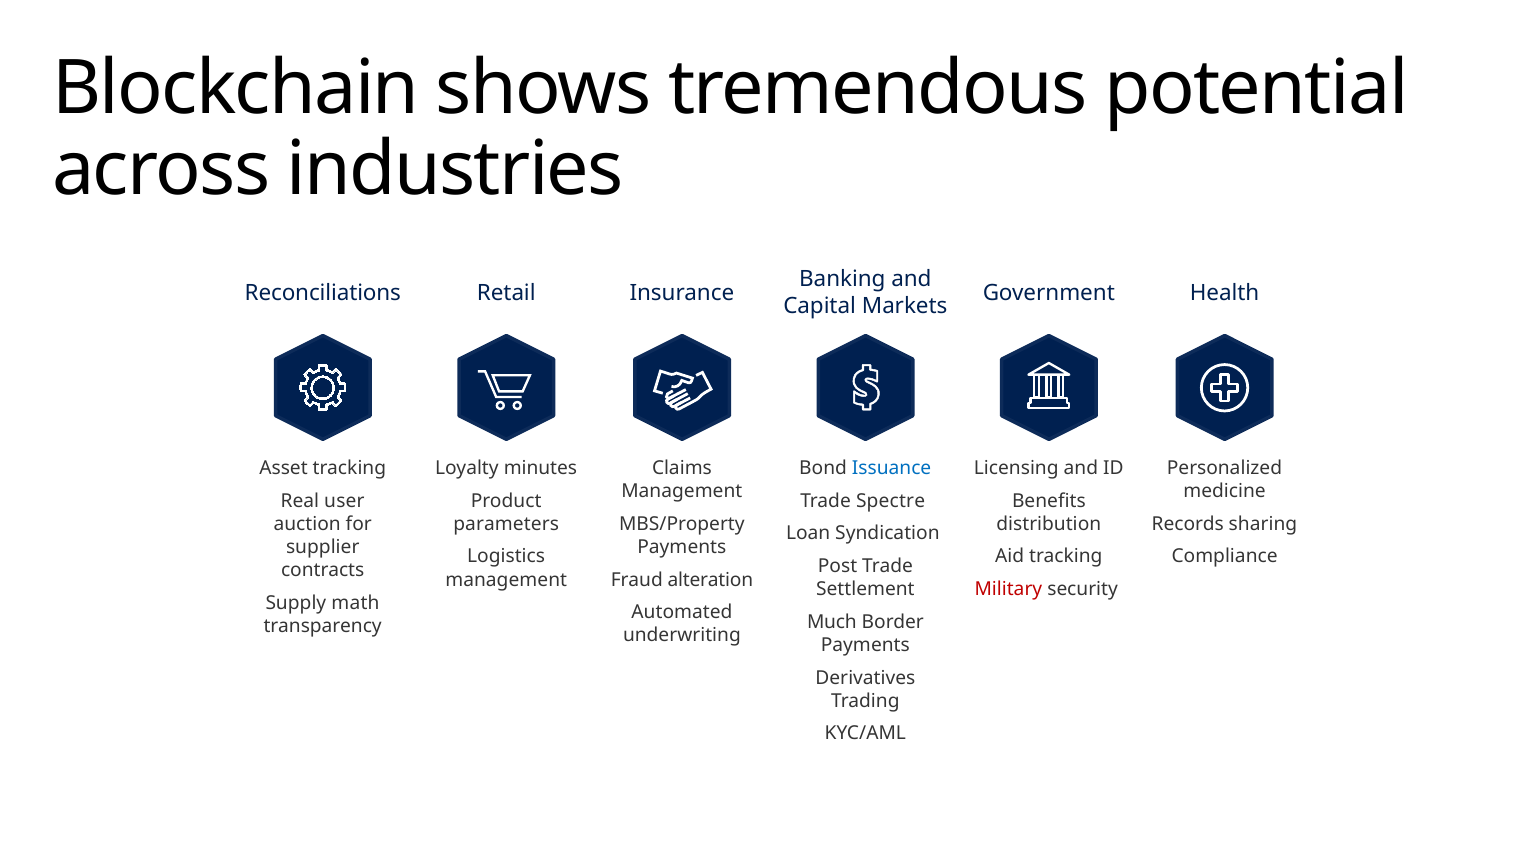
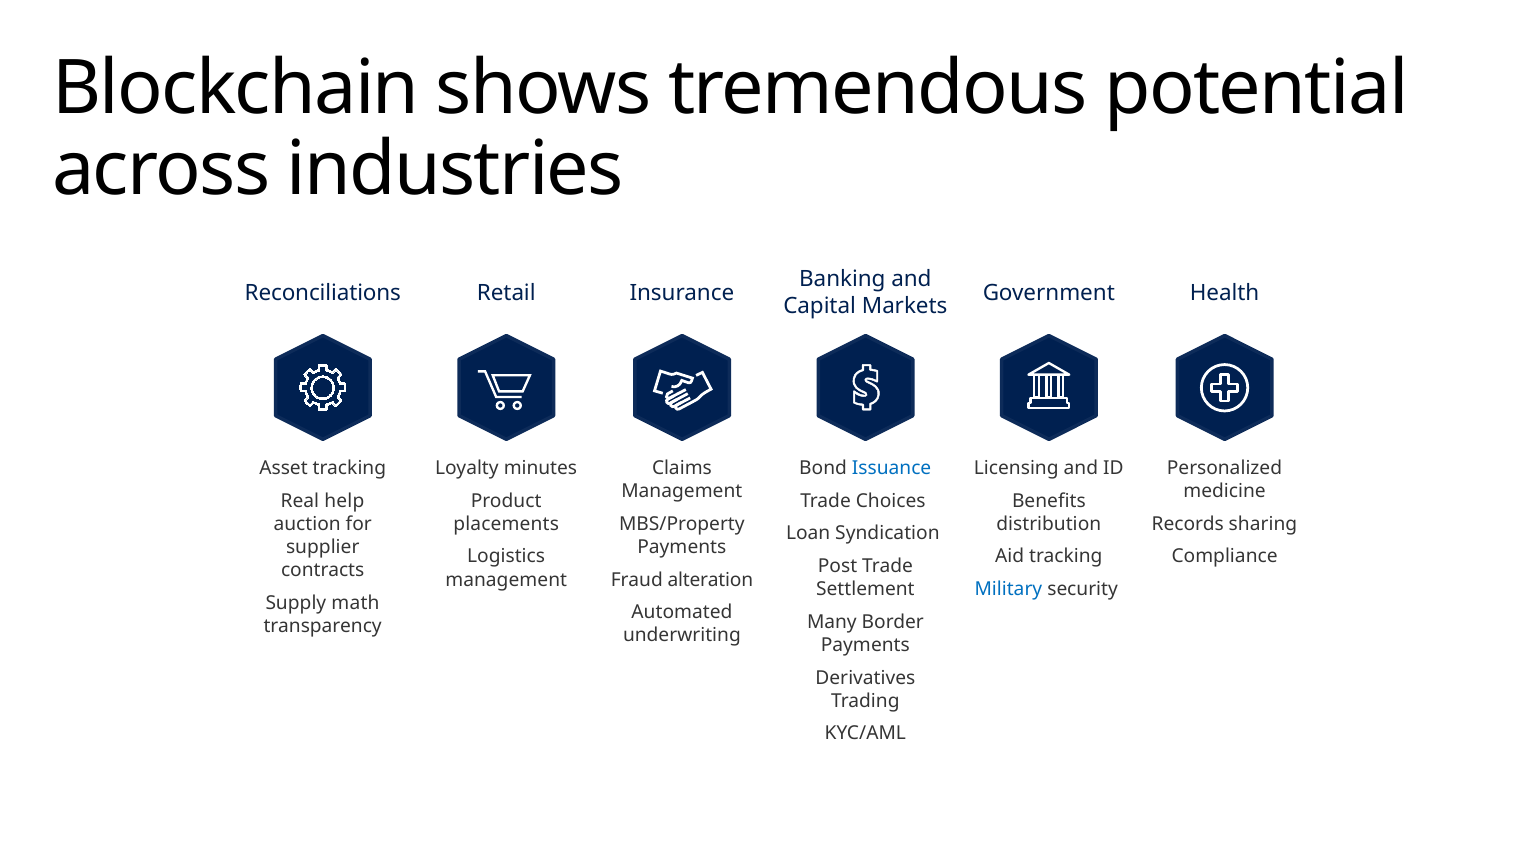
user: user -> help
Spectre: Spectre -> Choices
parameters: parameters -> placements
Military colour: red -> blue
Much: Much -> Many
